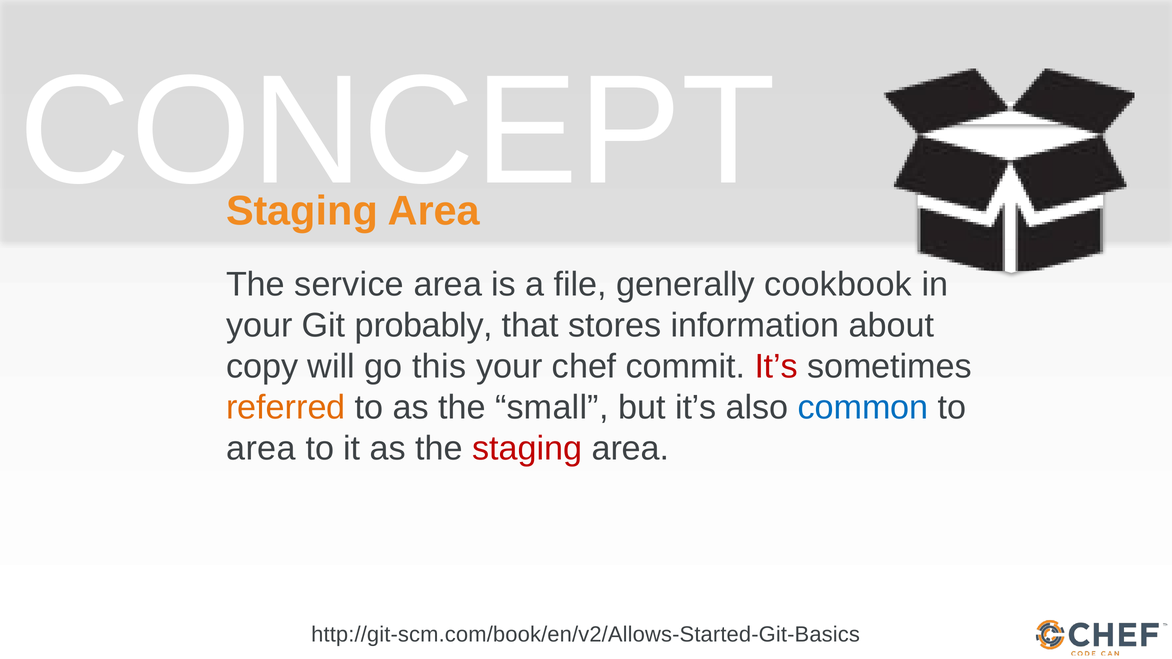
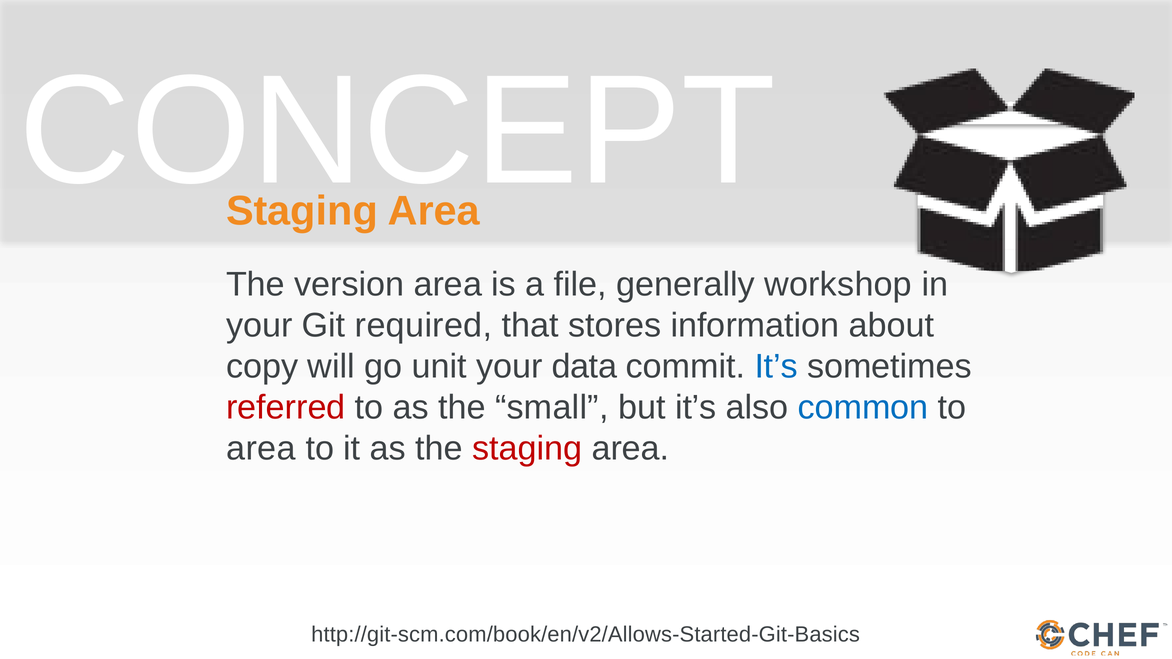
service: service -> version
cookbook: cookbook -> workshop
probably: probably -> required
this: this -> unit
chef: chef -> data
It’s at (776, 367) colour: red -> blue
referred colour: orange -> red
